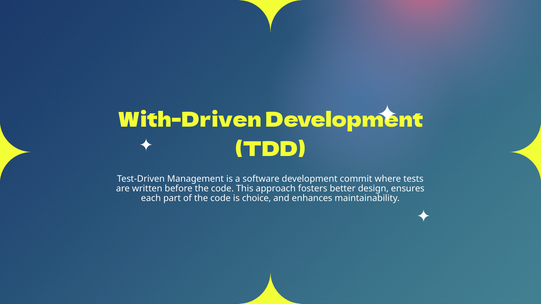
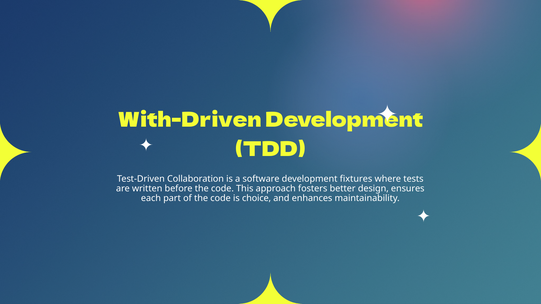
Management: Management -> Collaboration
commit: commit -> fixtures
